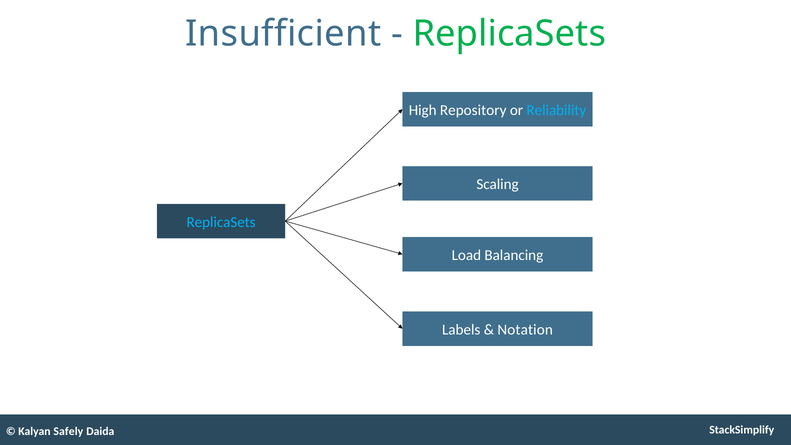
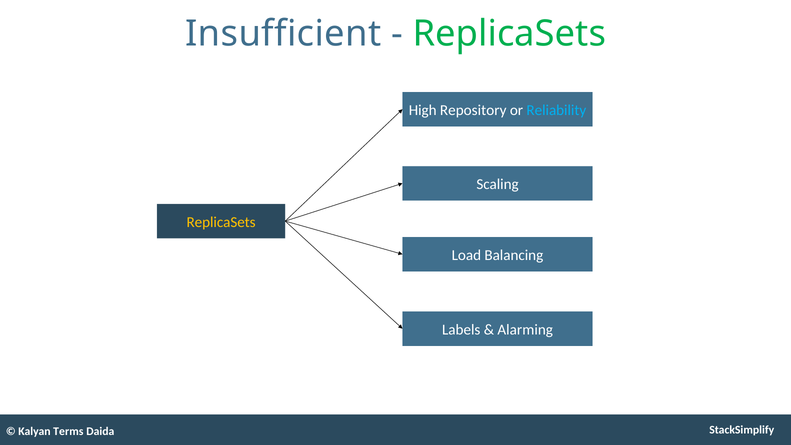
ReplicaSets at (221, 222) colour: light blue -> yellow
Notation: Notation -> Alarming
Safely: Safely -> Terms
